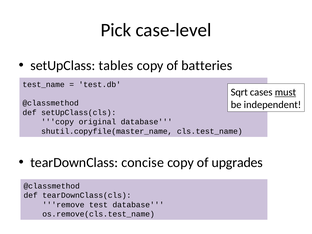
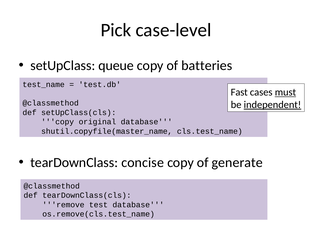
tables: tables -> queue
Sqrt: Sqrt -> Fast
independent underline: none -> present
upgrades: upgrades -> generate
